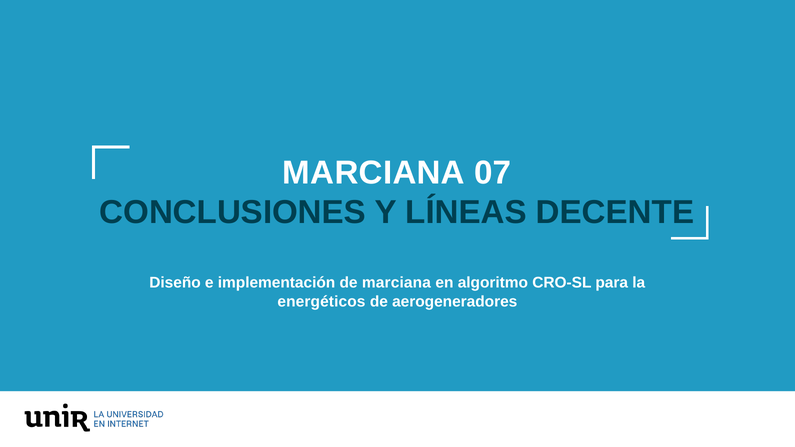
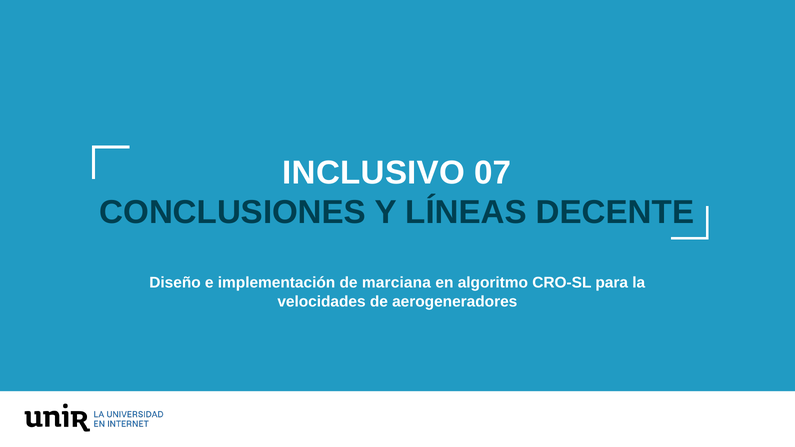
MARCIANA at (374, 173): MARCIANA -> INCLUSIVO
energéticos: energéticos -> velocidades
